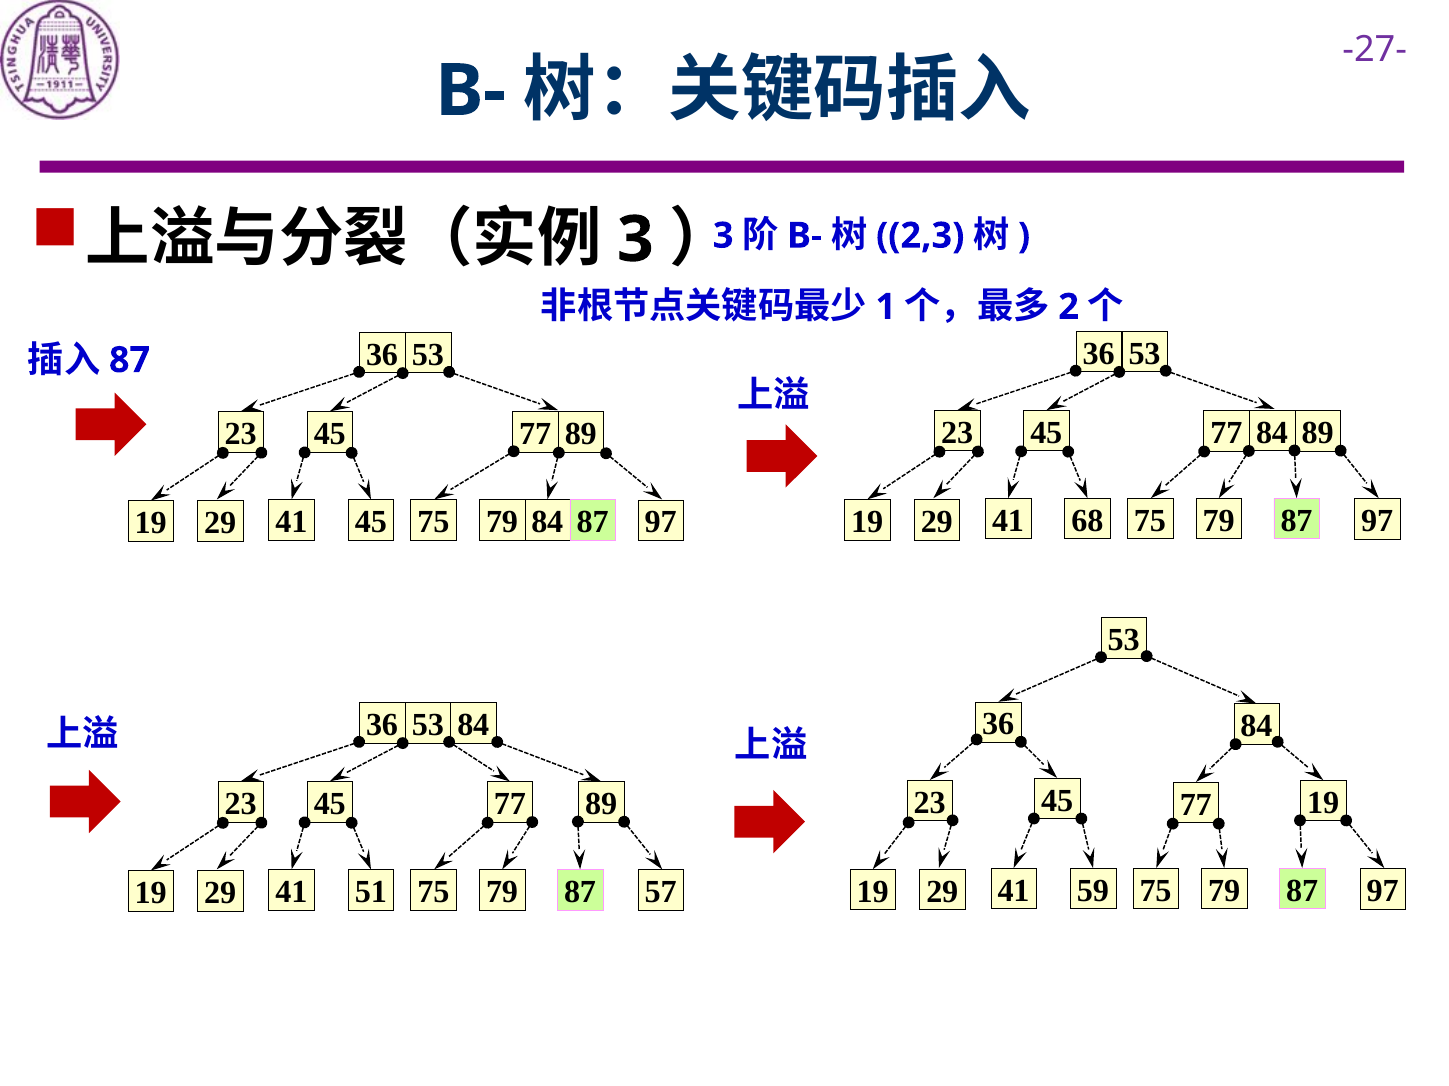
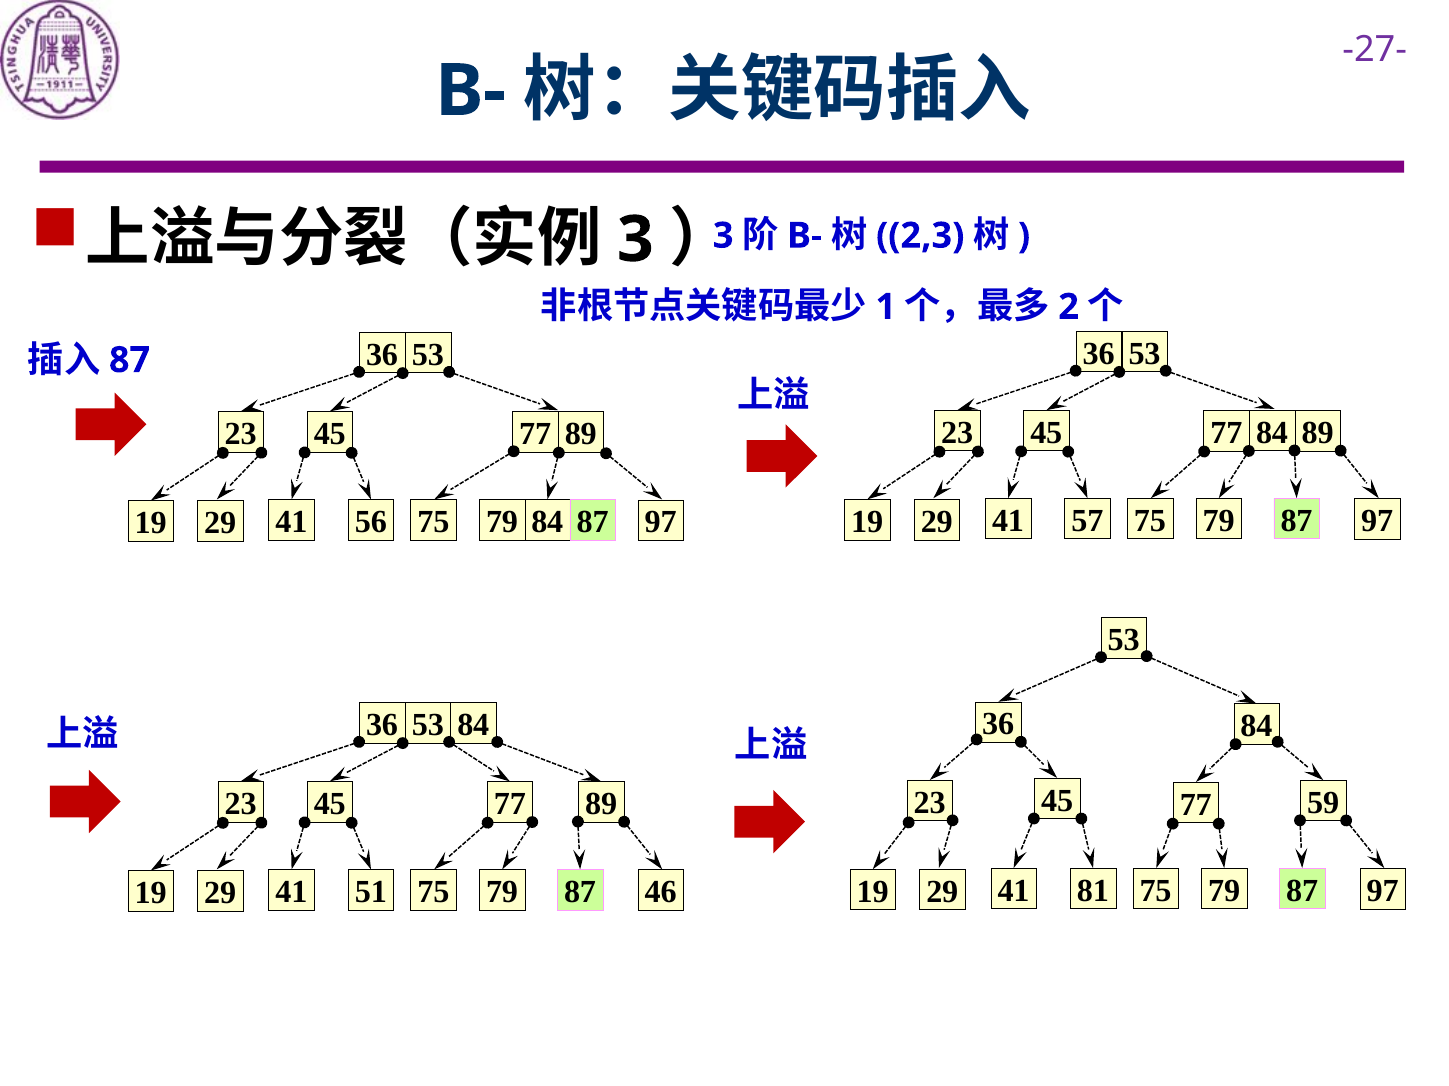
68: 68 -> 57
19 45: 45 -> 56
77 19: 19 -> 59
57: 57 -> 46
59: 59 -> 81
